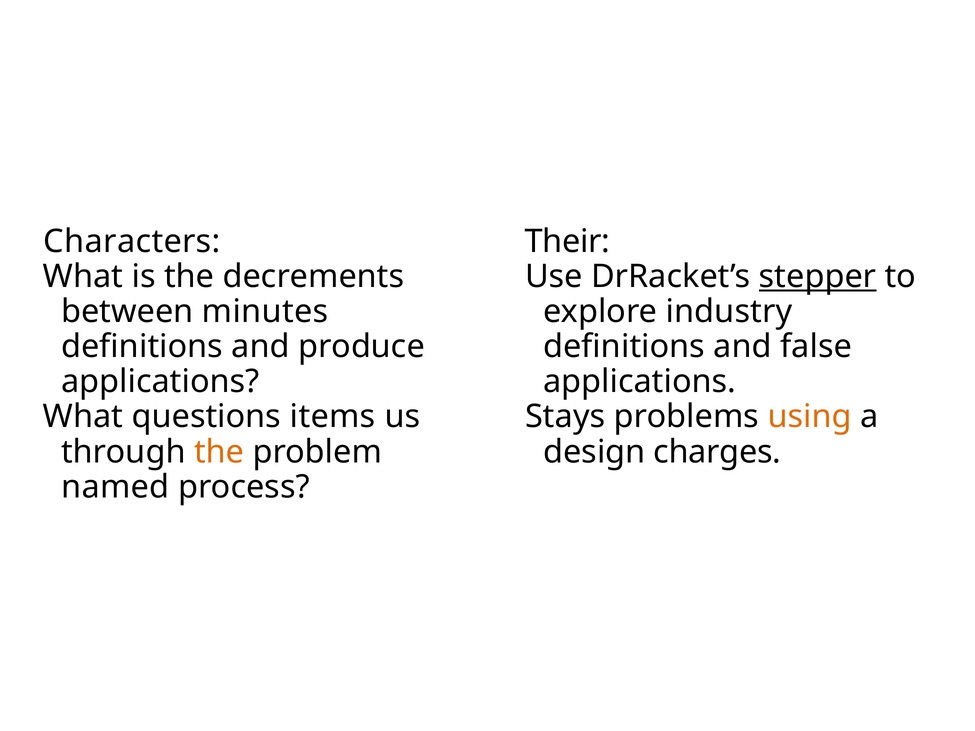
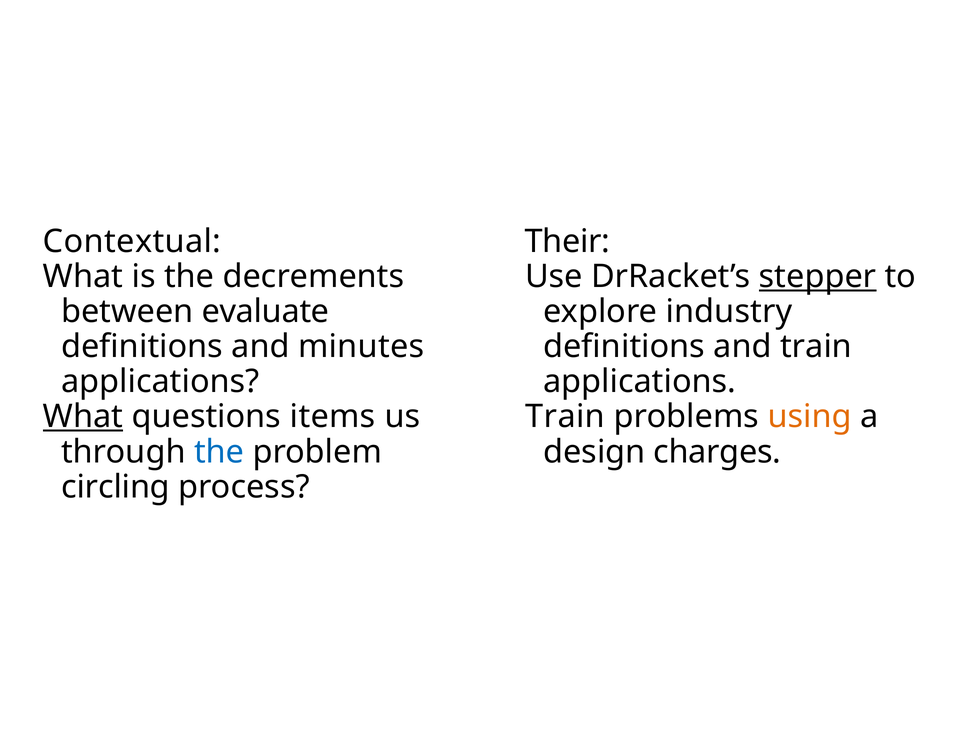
Characters: Characters -> Contextual
minutes: minutes -> evaluate
produce: produce -> minutes
and false: false -> train
What at (83, 417) underline: none -> present
Stays at (565, 417): Stays -> Train
the at (219, 452) colour: orange -> blue
named: named -> circling
